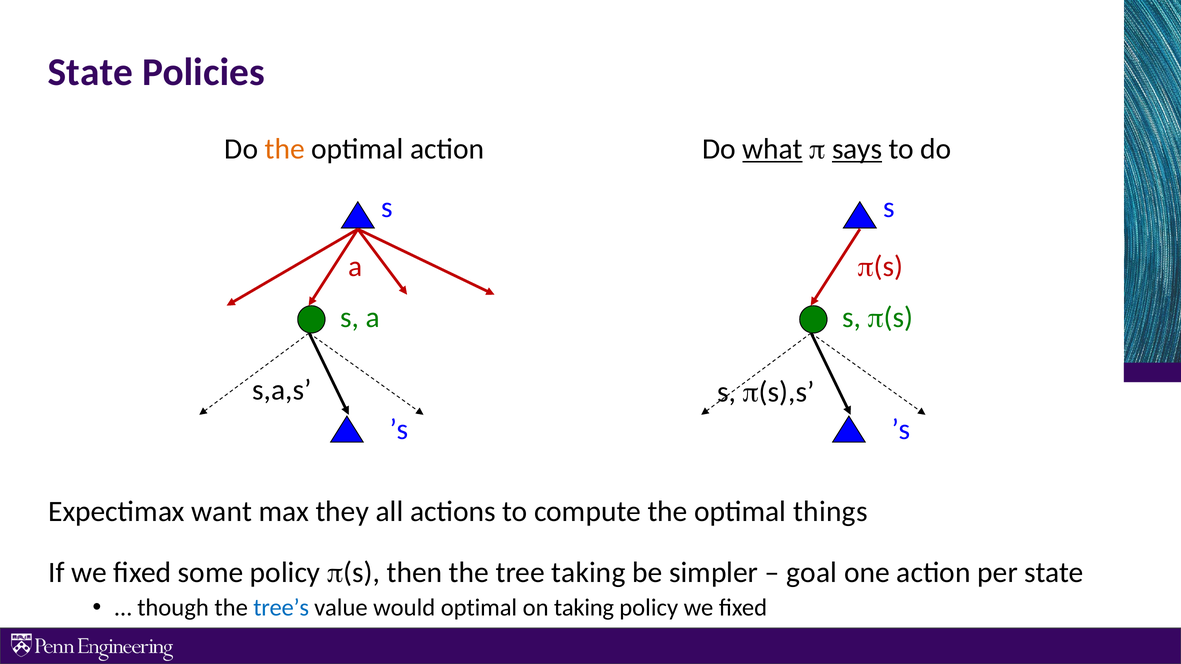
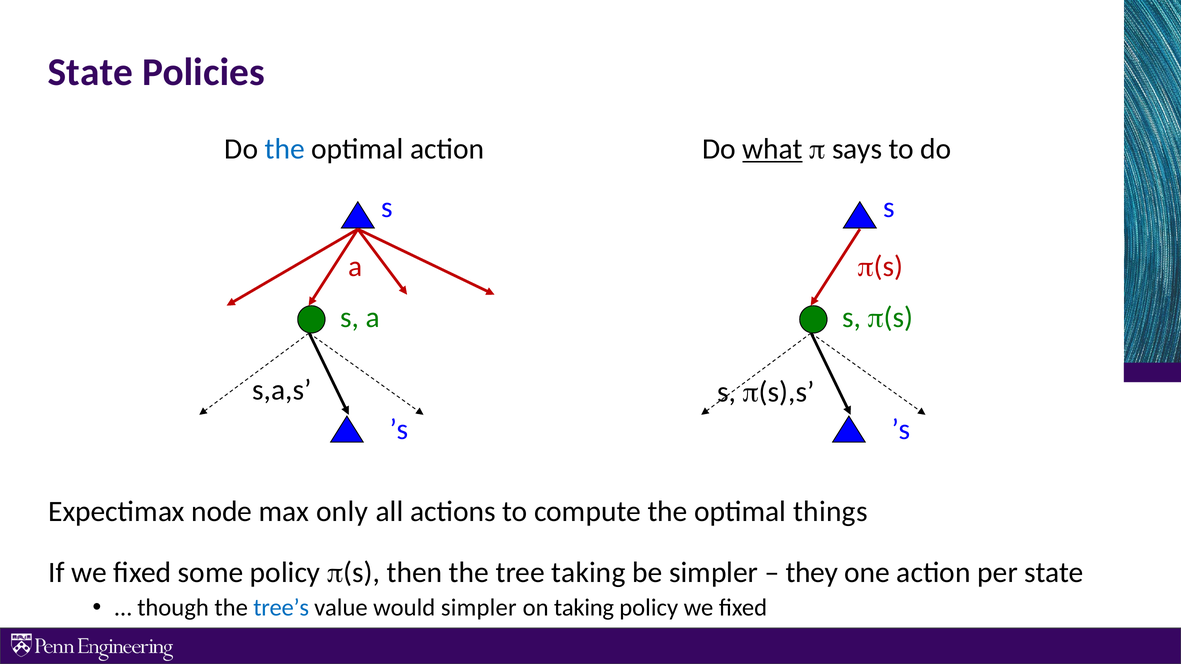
the at (285, 149) colour: orange -> blue
says underline: present -> none
want: want -> node
they: they -> only
goal: goal -> they
would optimal: optimal -> simpler
